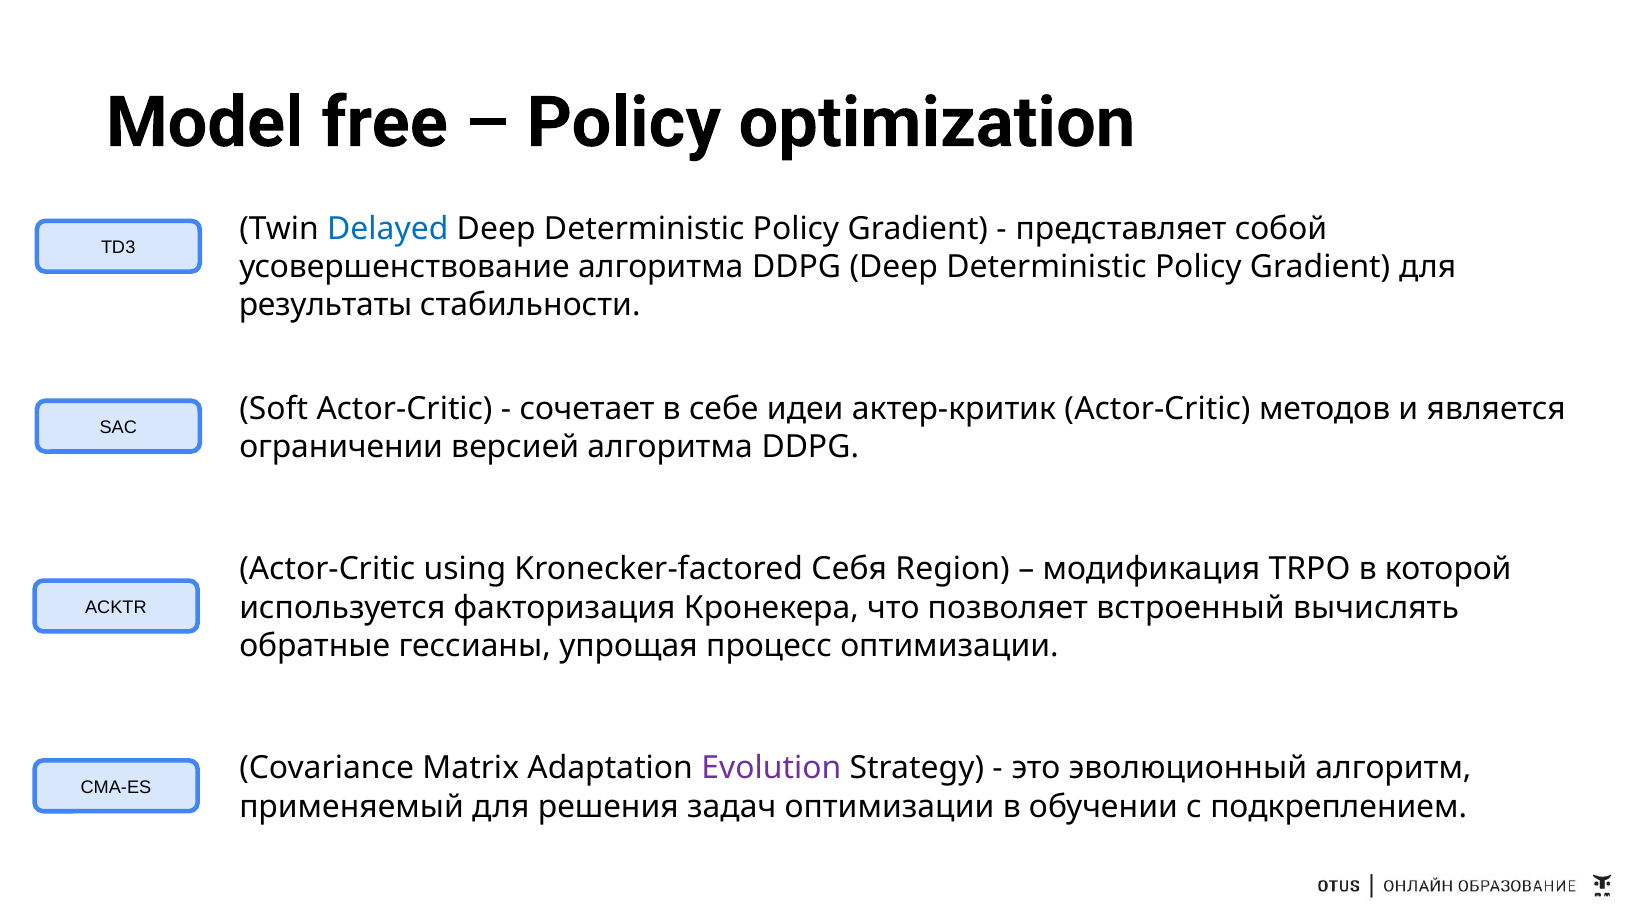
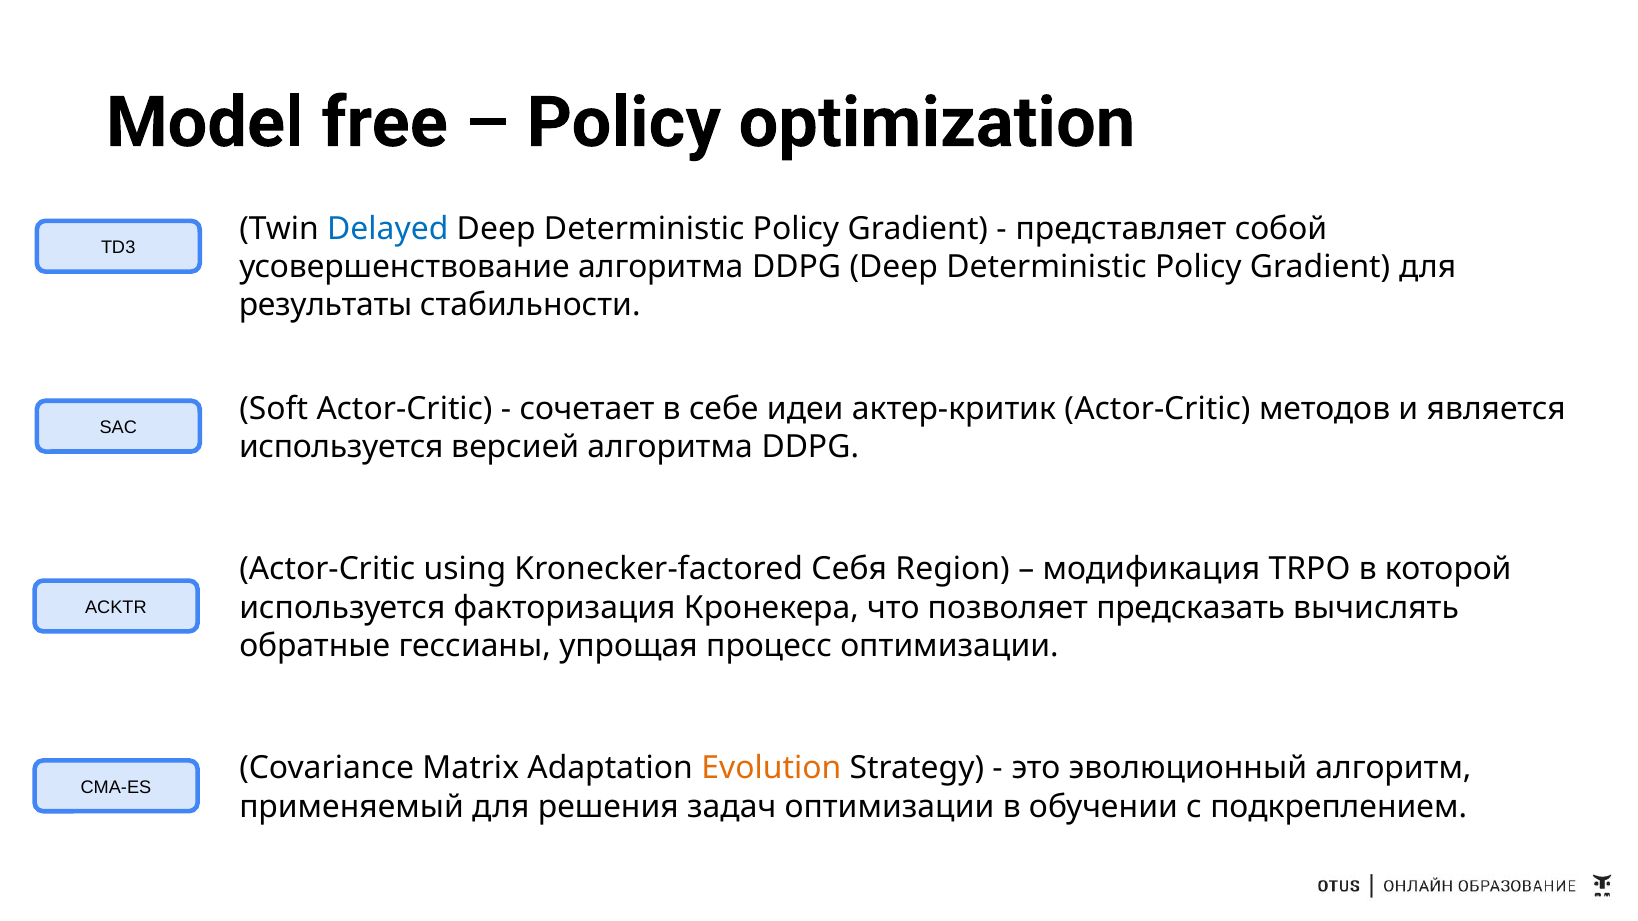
ограничении at (341, 447): ограничении -> используется
встроенный: встроенный -> предсказать
Evolution colour: purple -> orange
